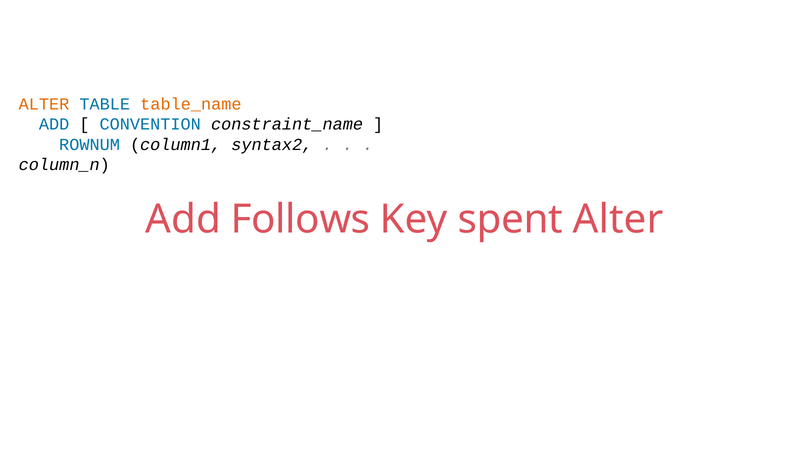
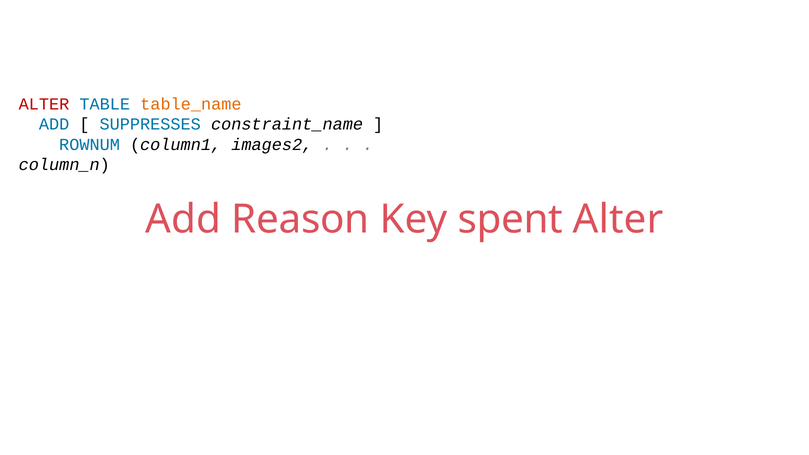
ALTER at (44, 104) colour: orange -> red
CONVENTION: CONVENTION -> SUPPRESSES
syntax2: syntax2 -> images2
Follows: Follows -> Reason
